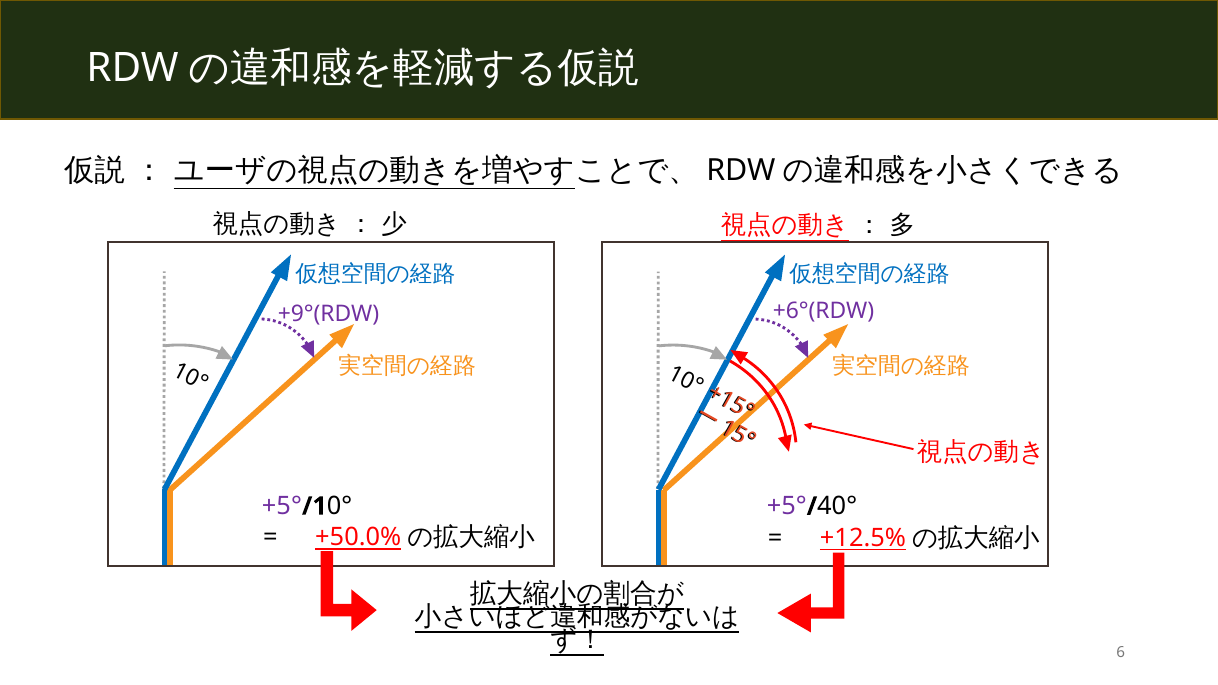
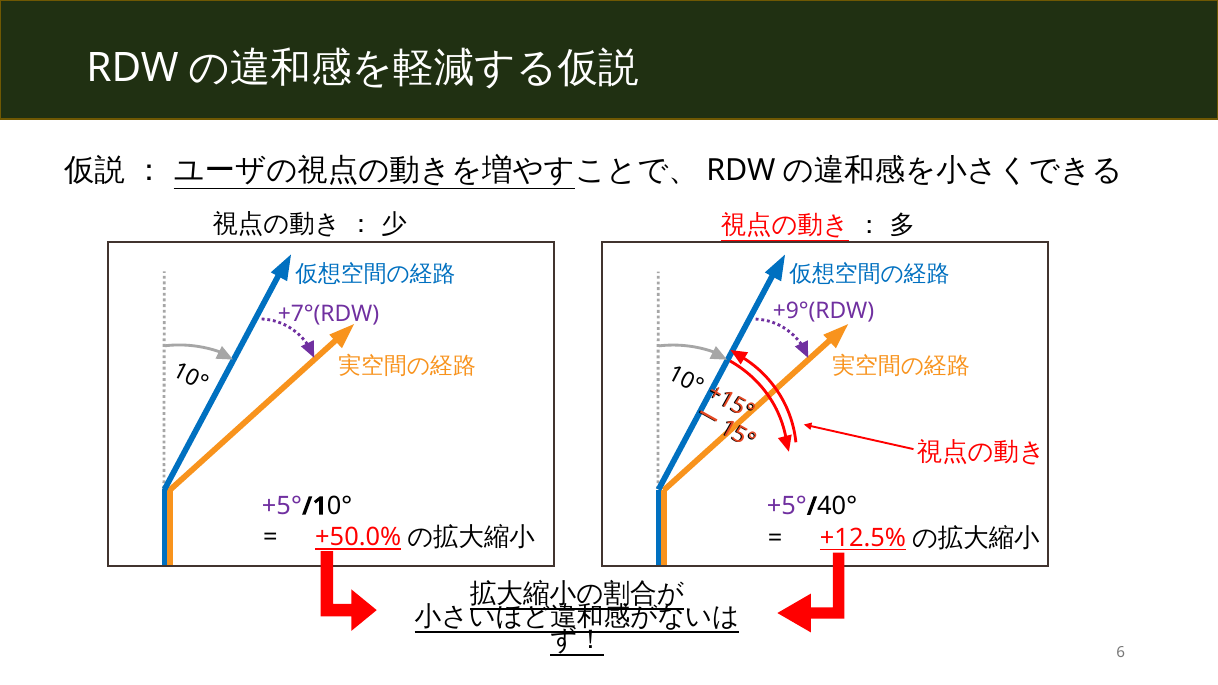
+6°(RDW: +6°(RDW -> +9°(RDW
+9°(RDW: +9°(RDW -> +7°(RDW
